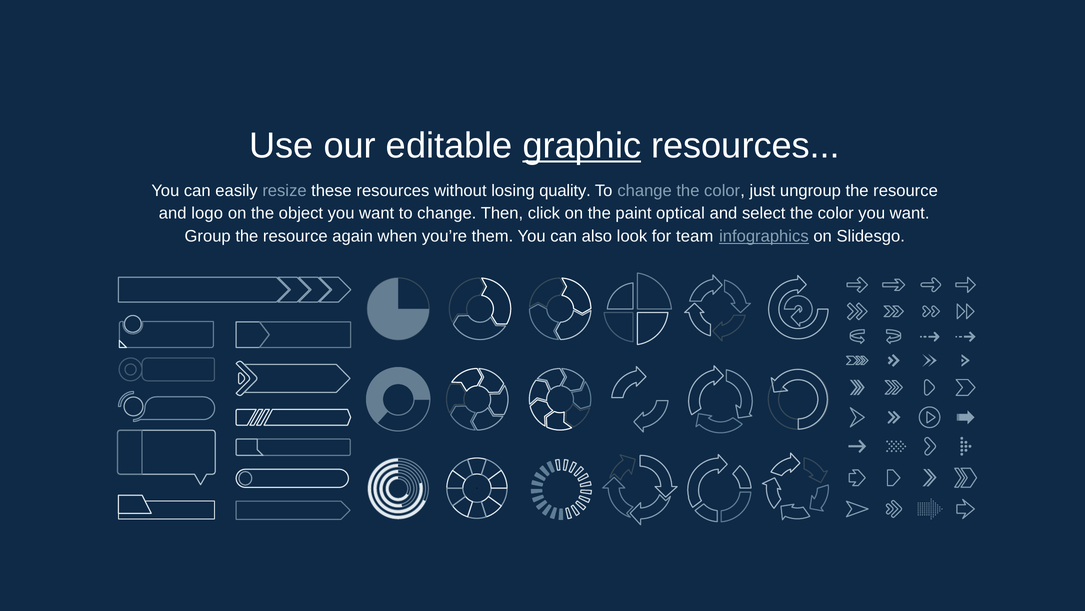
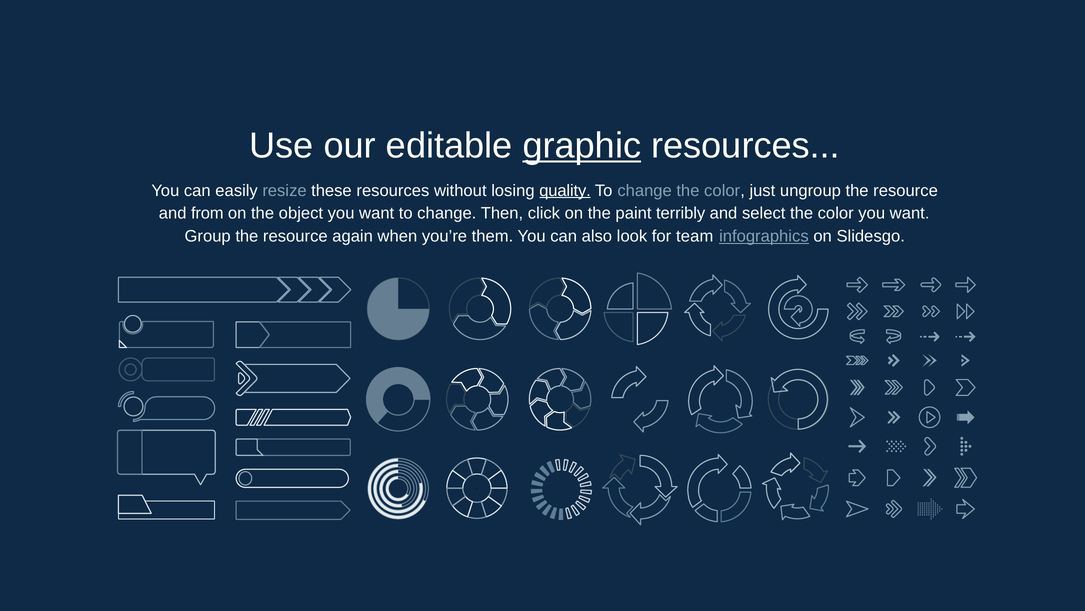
quality underline: none -> present
logo: logo -> from
optical: optical -> terribly
